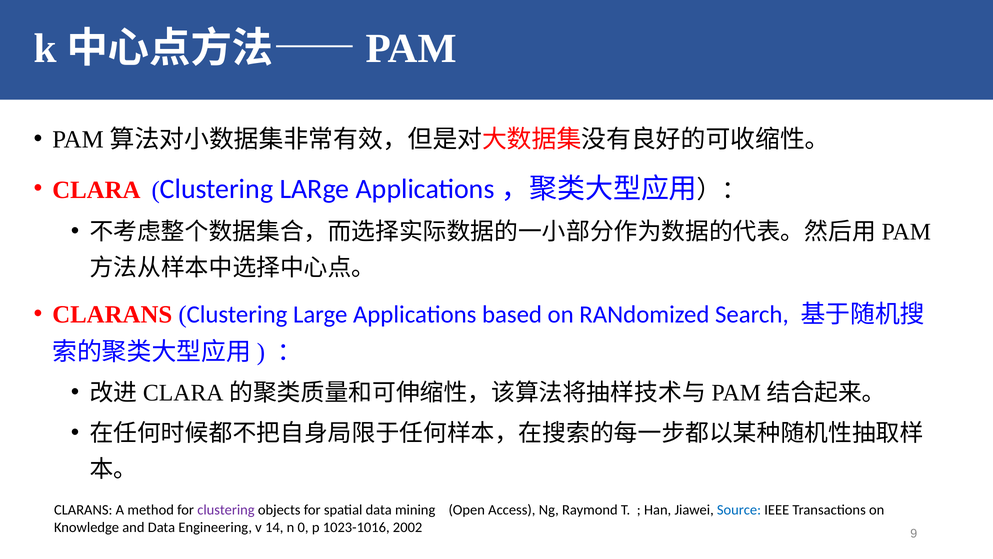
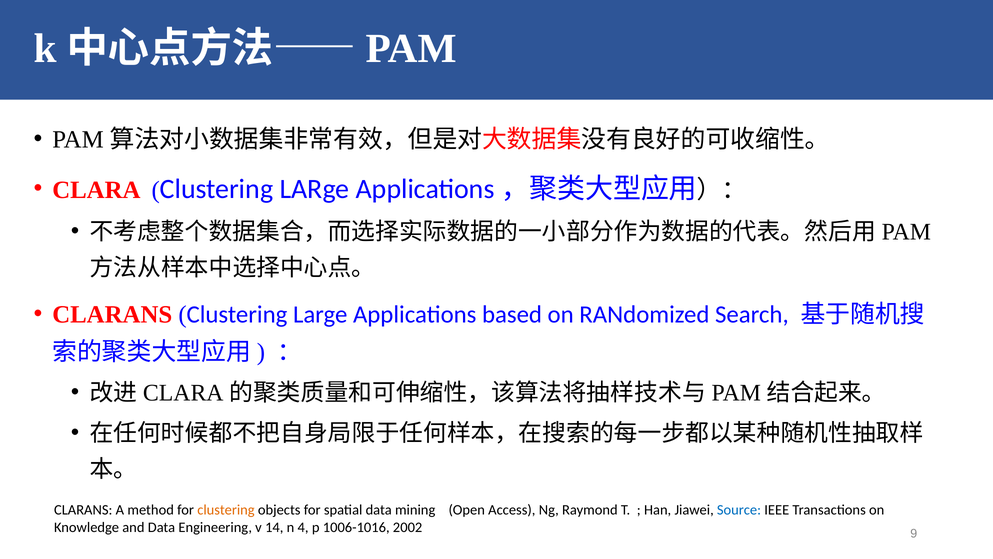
clustering at (226, 510) colour: purple -> orange
0: 0 -> 4
1023-1016: 1023-1016 -> 1006-1016
